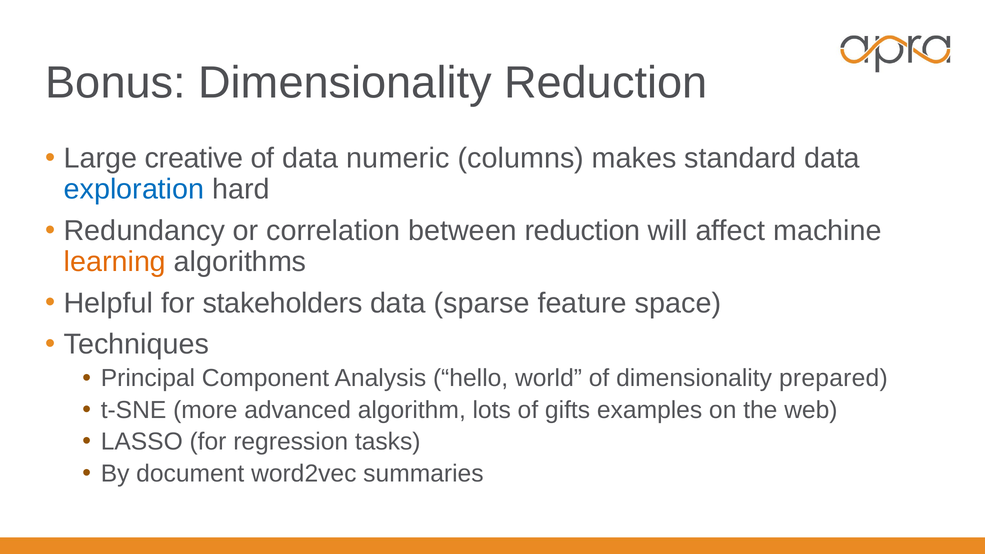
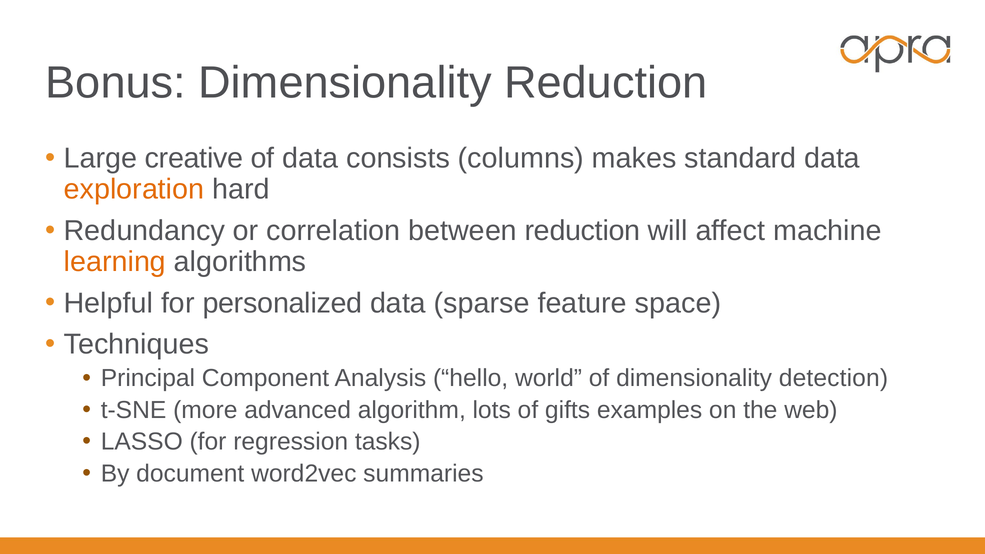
numeric: numeric -> consists
exploration colour: blue -> orange
stakeholders: stakeholders -> personalized
prepared: prepared -> detection
